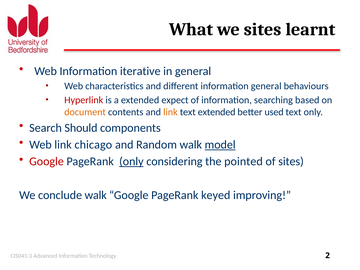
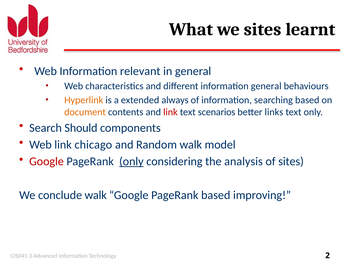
iterative: iterative -> relevant
Hyperlink colour: red -> orange
expect: expect -> always
link at (170, 112) colour: orange -> red
text extended: extended -> scenarios
used: used -> links
model underline: present -> none
pointed: pointed -> analysis
PageRank keyed: keyed -> based
